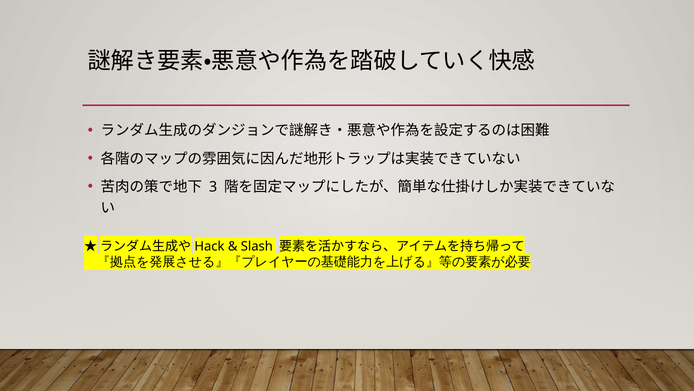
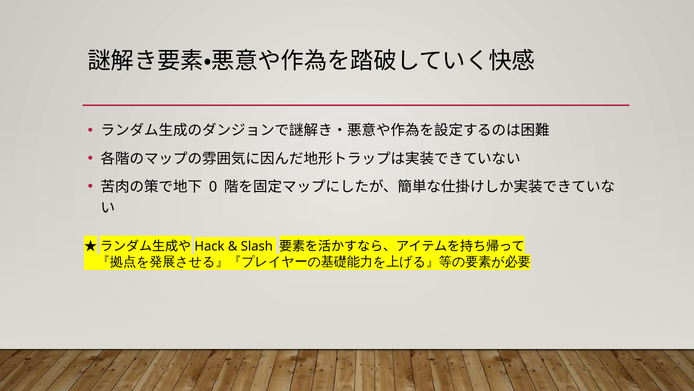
3: 3 -> 0
